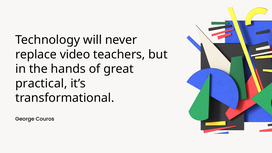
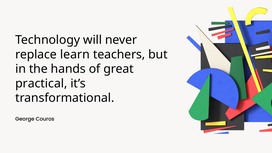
video: video -> learn
